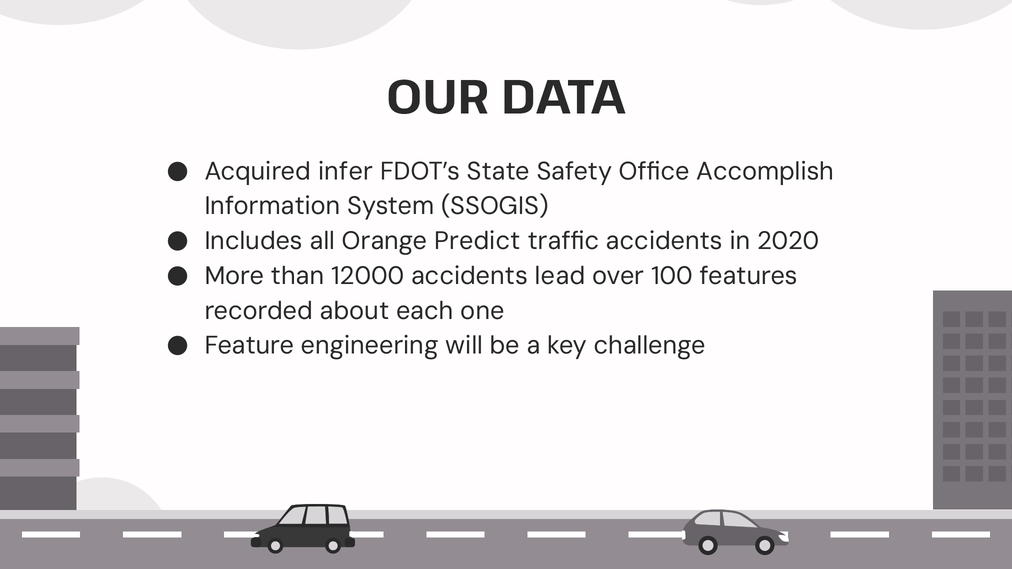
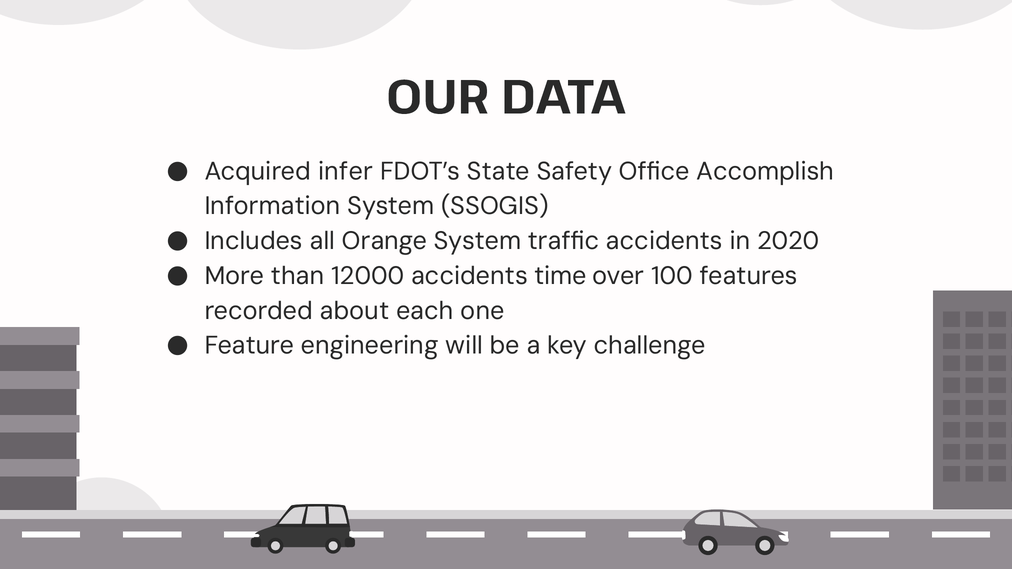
Orange Predict: Predict -> System
lead: lead -> time
